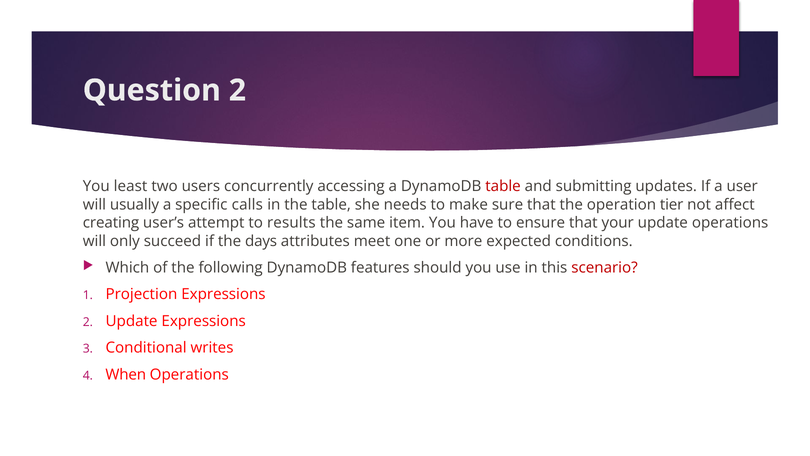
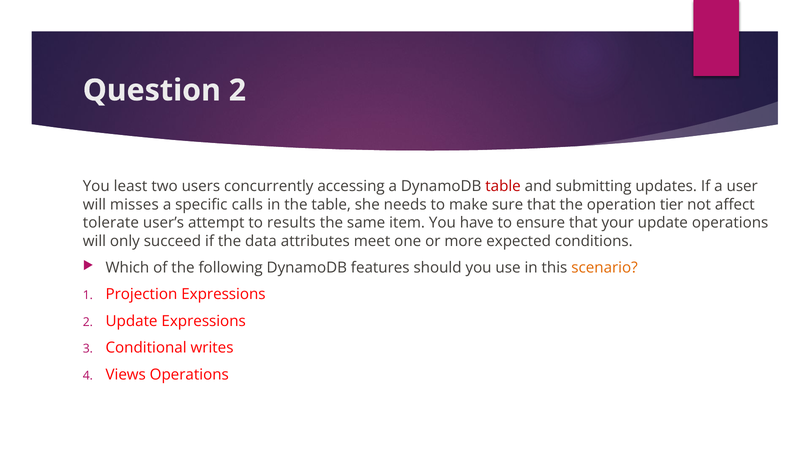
usually: usually -> misses
creating: creating -> tolerate
days: days -> data
scenario colour: red -> orange
When: When -> Views
